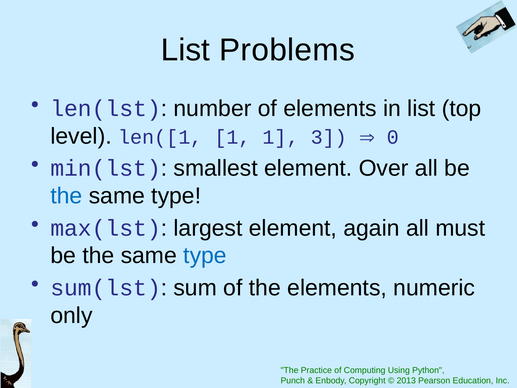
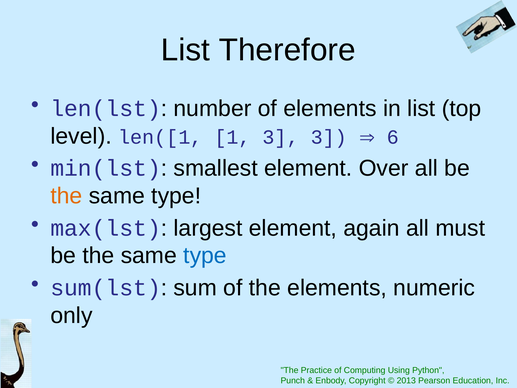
Problems: Problems -> Therefore
1 1: 1 -> 3
0: 0 -> 6
the at (66, 196) colour: blue -> orange
